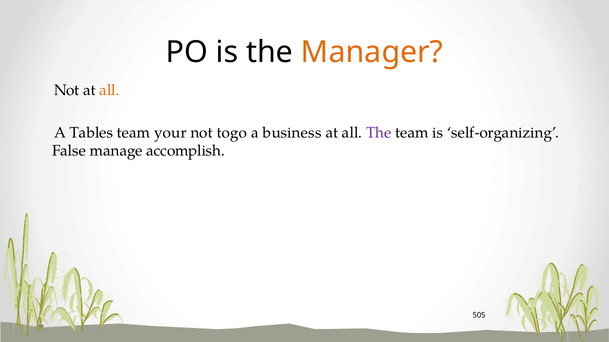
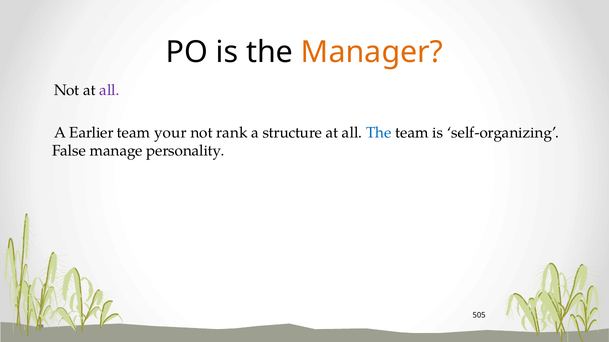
all at (110, 90) colour: orange -> purple
Tables: Tables -> Earlier
togo: togo -> rank
business: business -> structure
The at (379, 133) colour: purple -> blue
accomplish: accomplish -> personality
